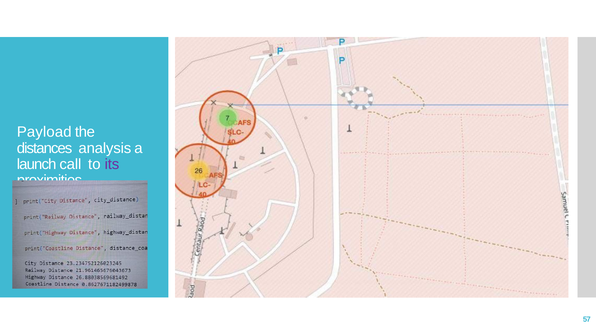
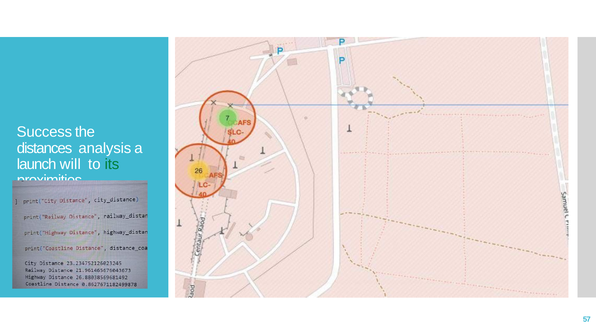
Payload: Payload -> Success
call: call -> will
its colour: purple -> green
